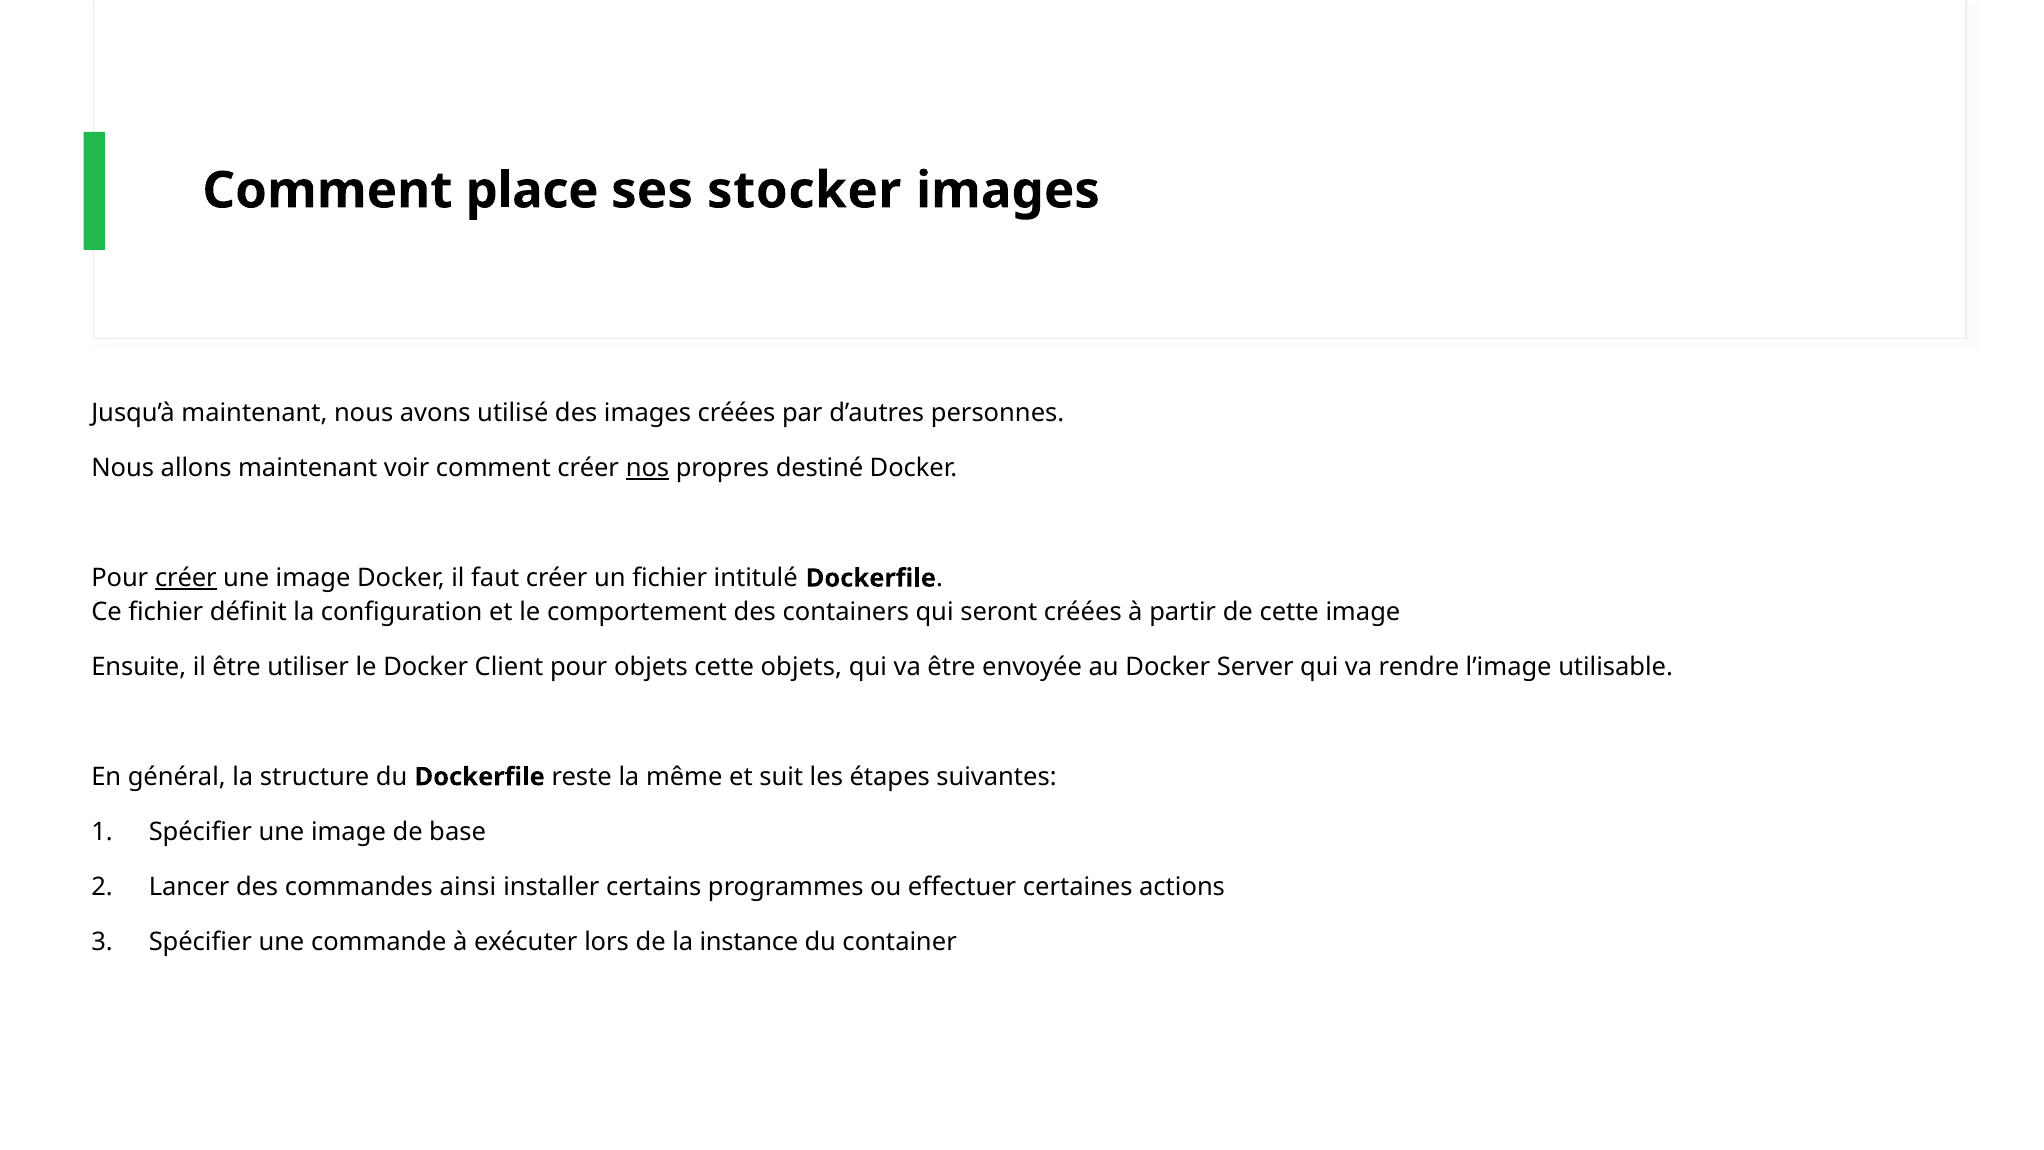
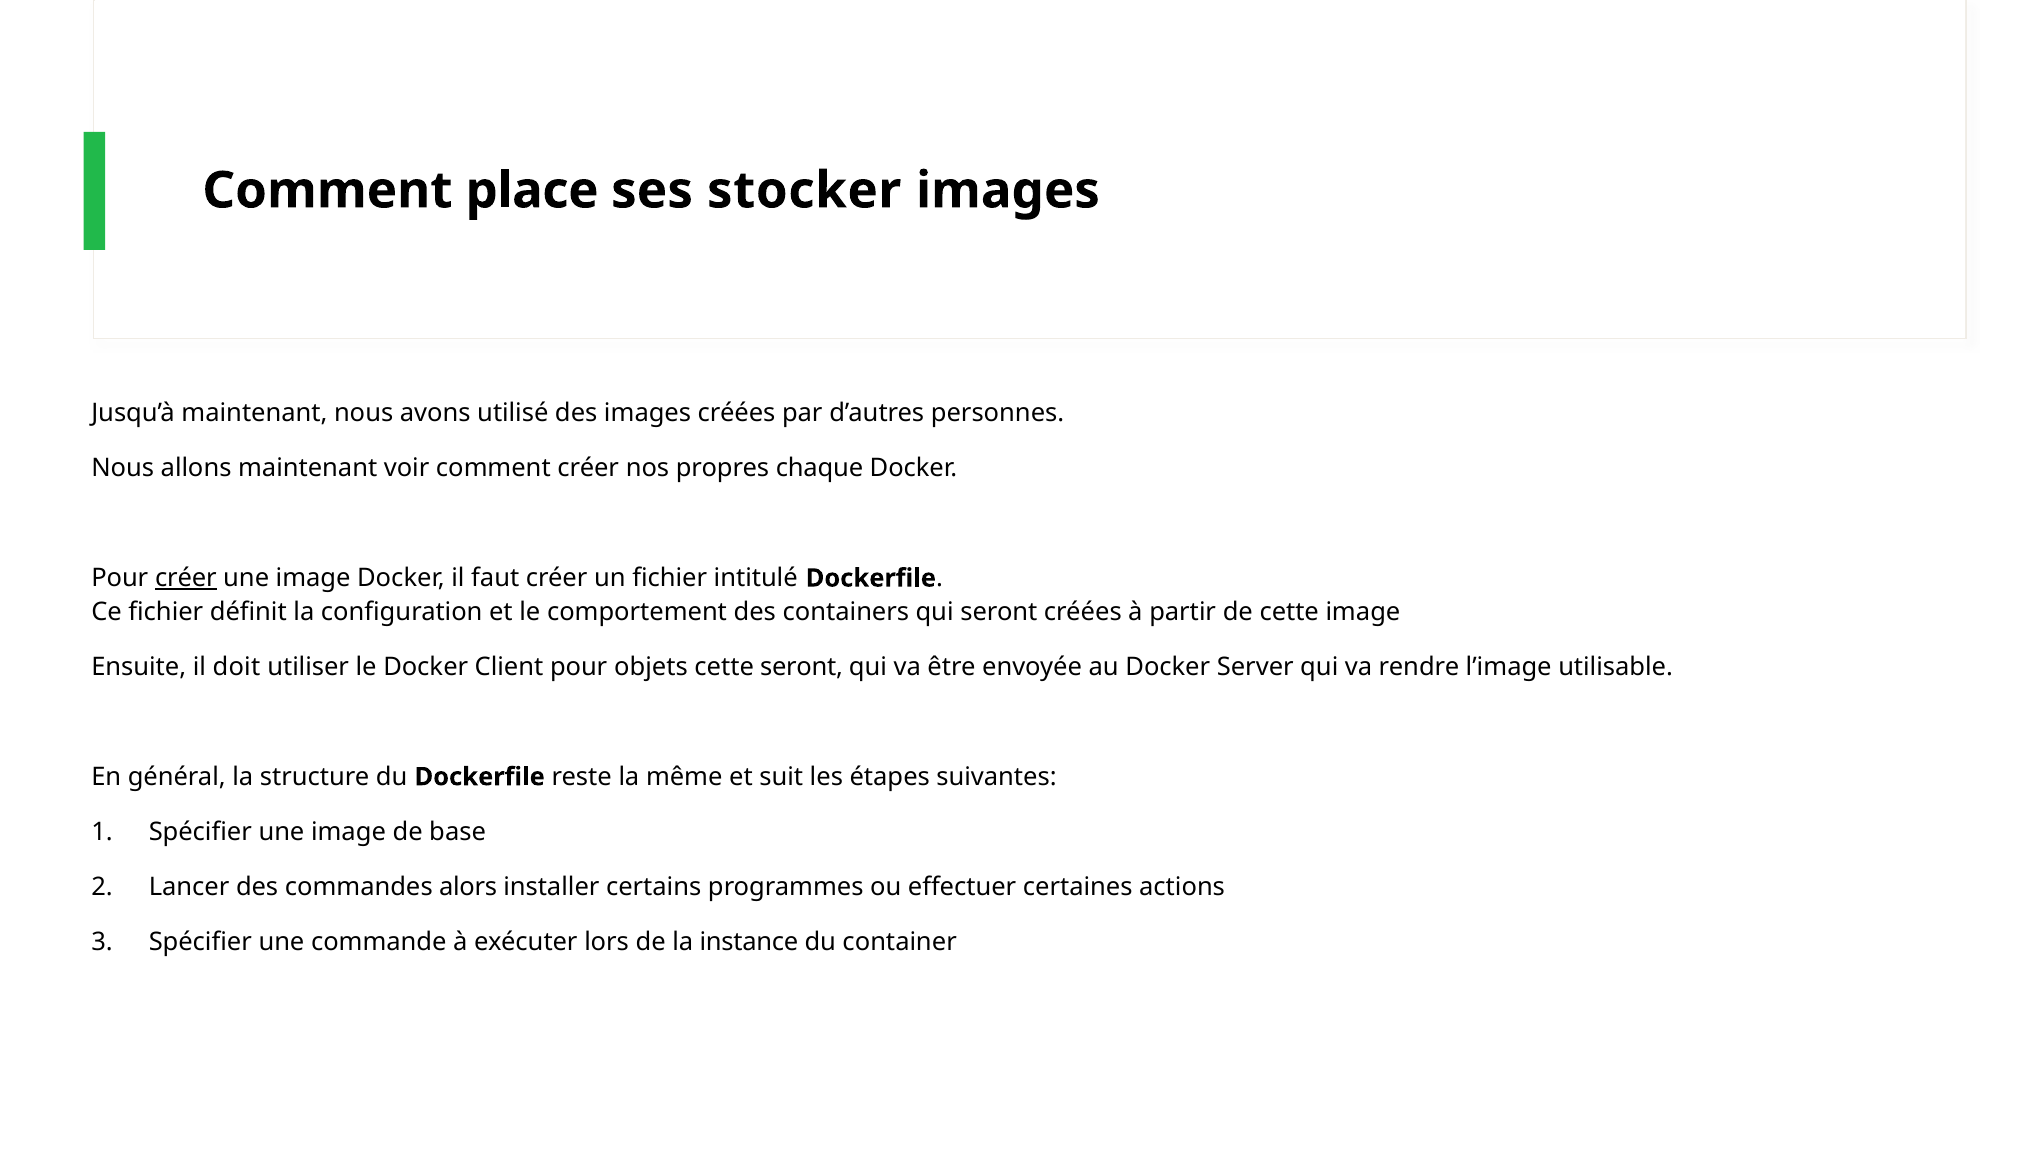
nos underline: present -> none
destiné: destiné -> chaque
il être: être -> doit
cette objets: objets -> seront
ainsi: ainsi -> alors
